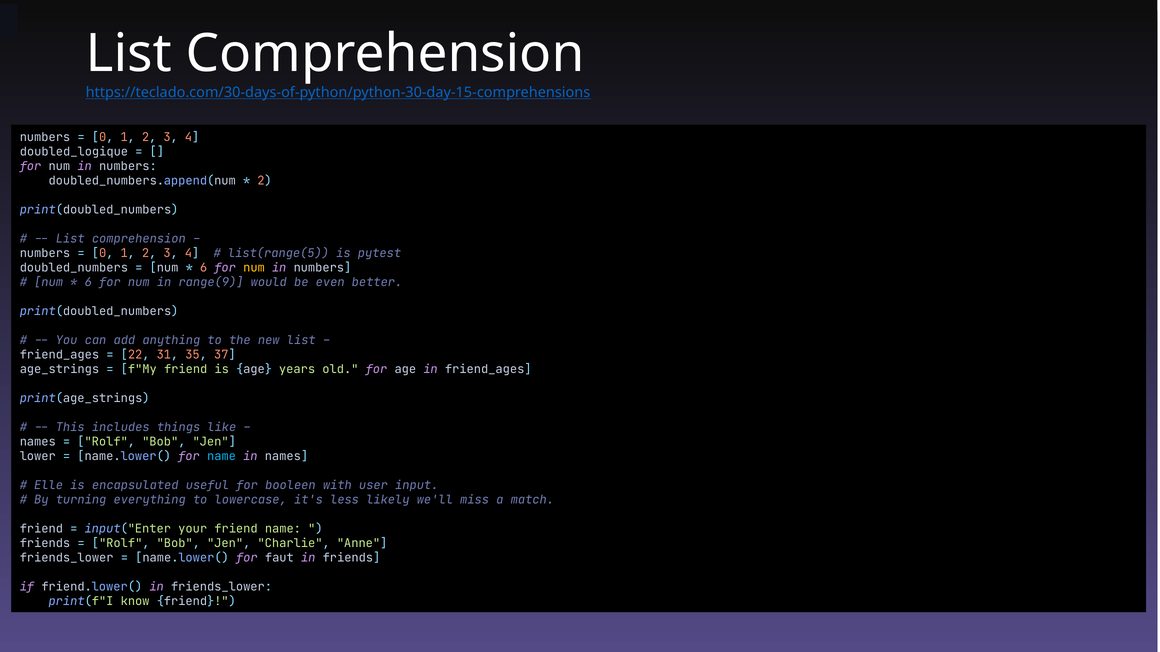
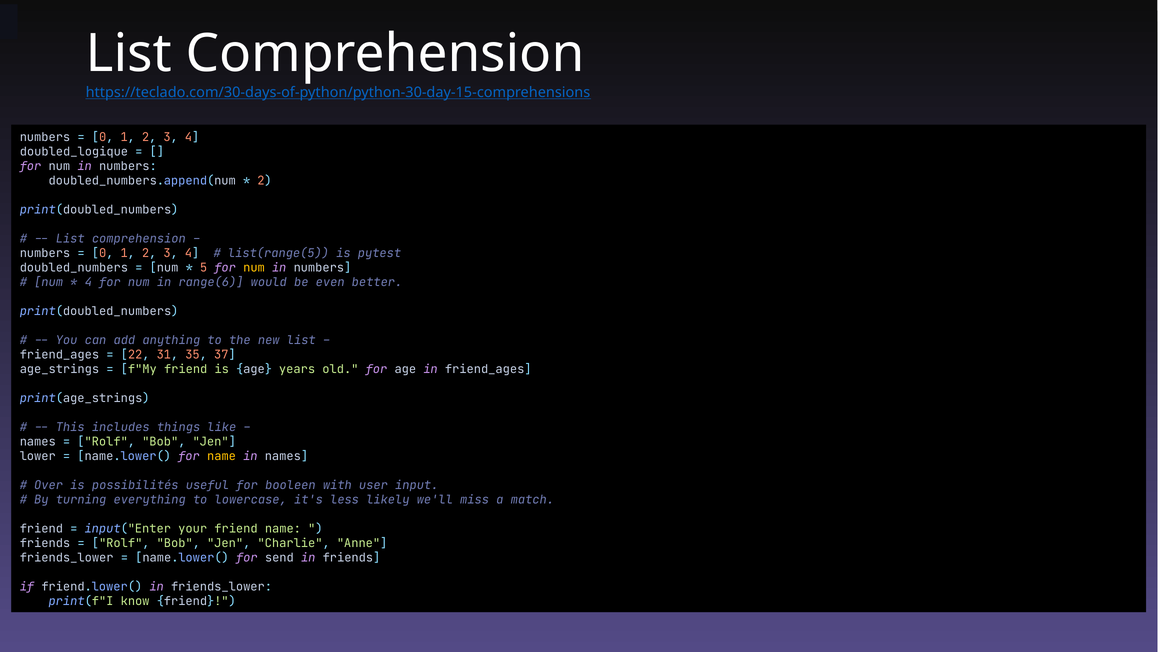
6 at (204, 268): 6 -> 5
6 at (88, 282): 6 -> 4
range(9: range(9 -> range(6
name at (222, 457) colour: light blue -> yellow
Elle: Elle -> Over
encapsulated: encapsulated -> possibilités
faut: faut -> send
